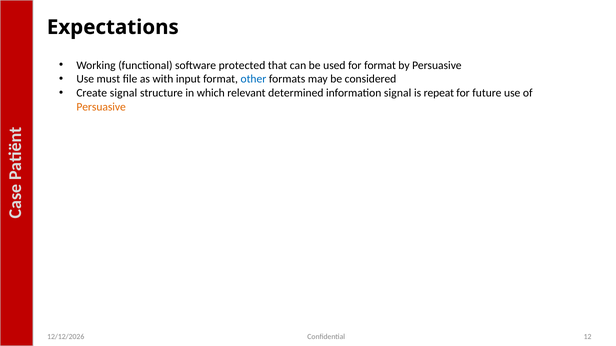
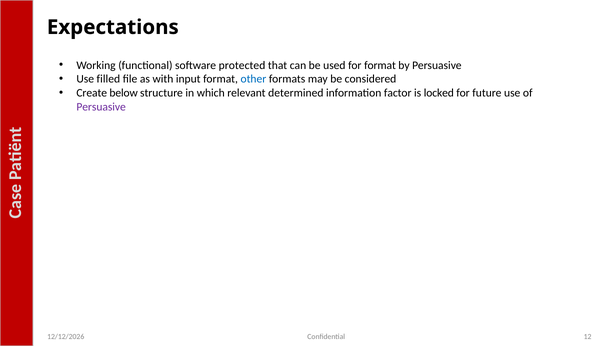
must: must -> filled
Create signal: signal -> below
information signal: signal -> factor
repeat: repeat -> locked
Persuasive at (101, 107) colour: orange -> purple
